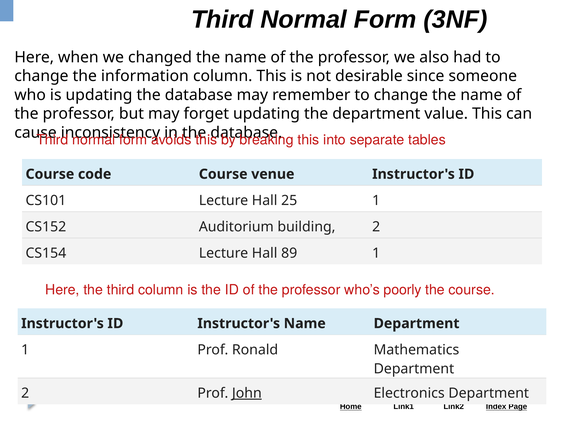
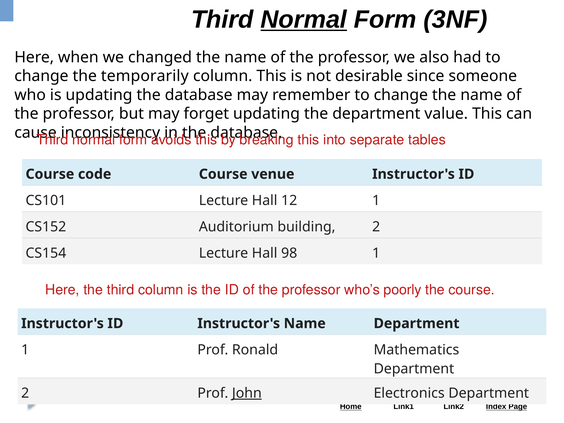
Normal at (304, 20) underline: none -> present
information: information -> temporarily
25: 25 -> 12
89: 89 -> 98
